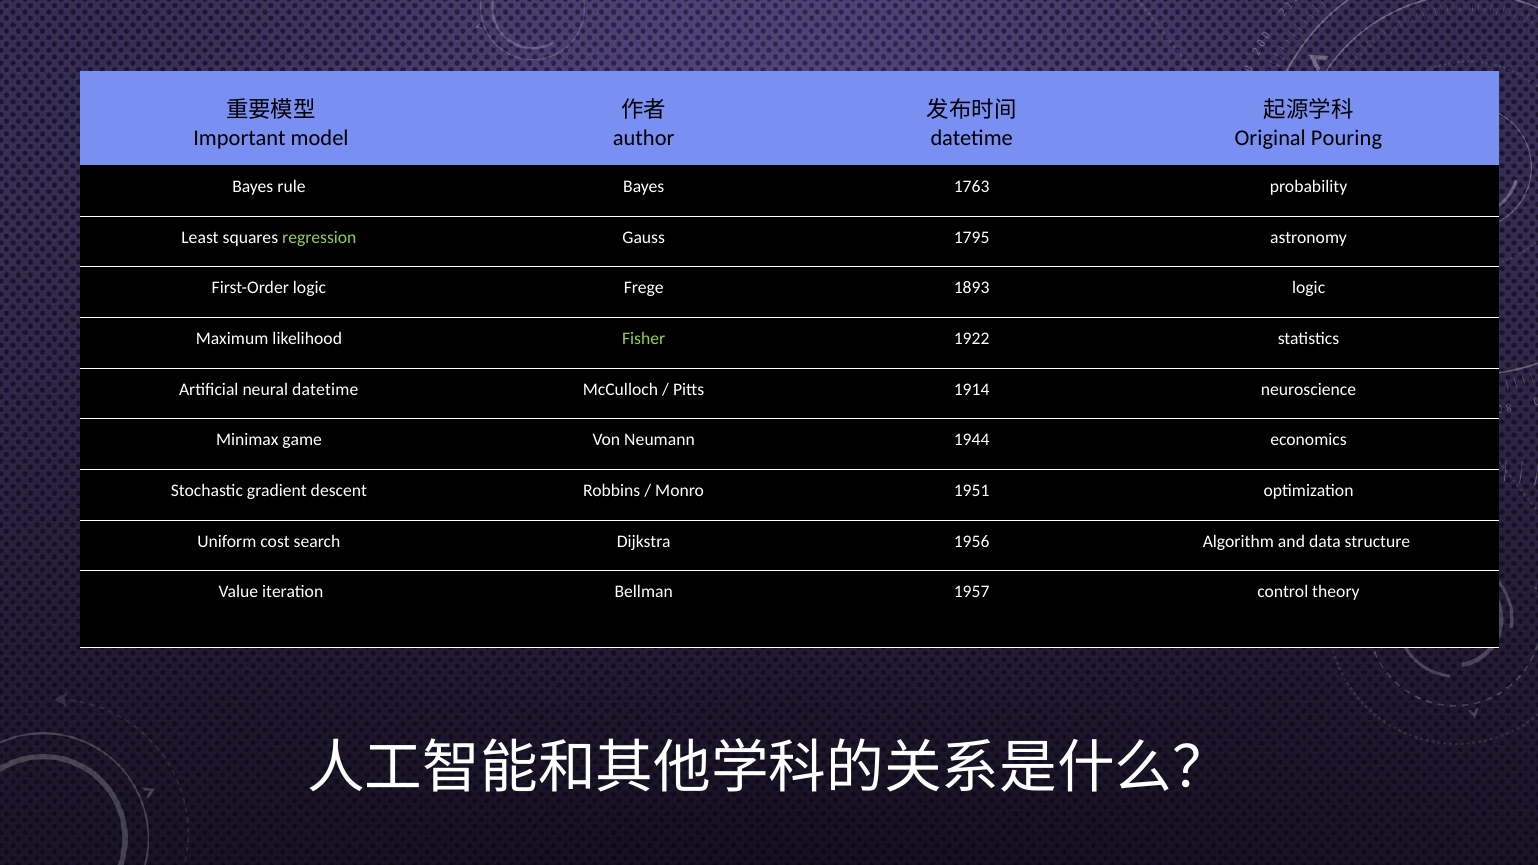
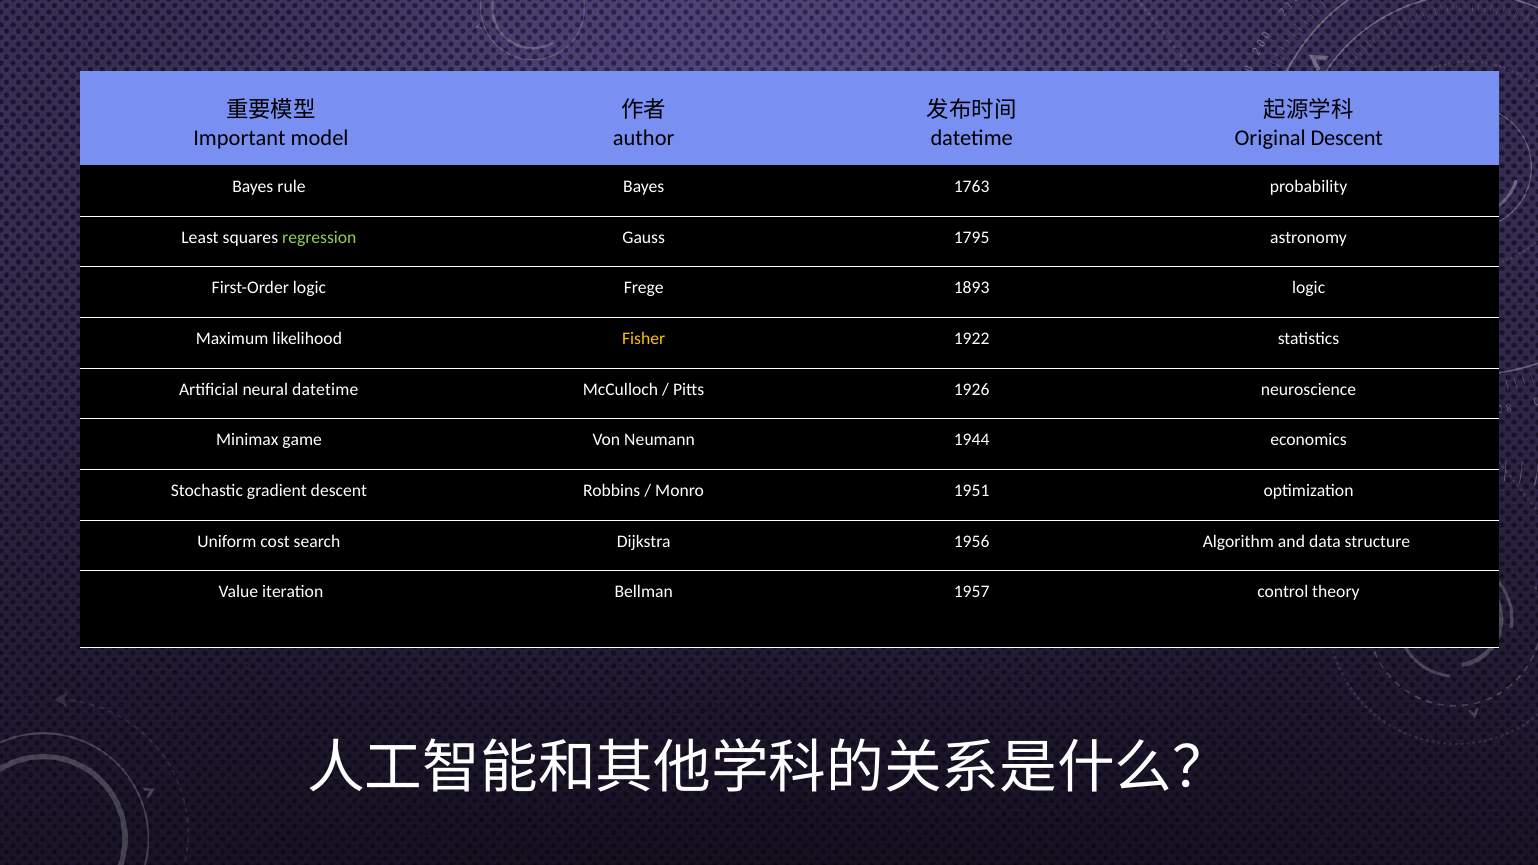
Original Pouring: Pouring -> Descent
Fisher colour: light green -> yellow
1914: 1914 -> 1926
